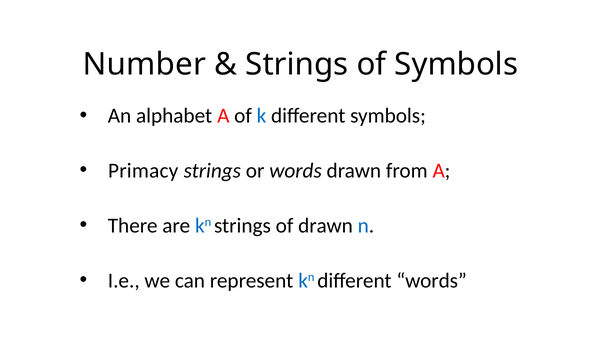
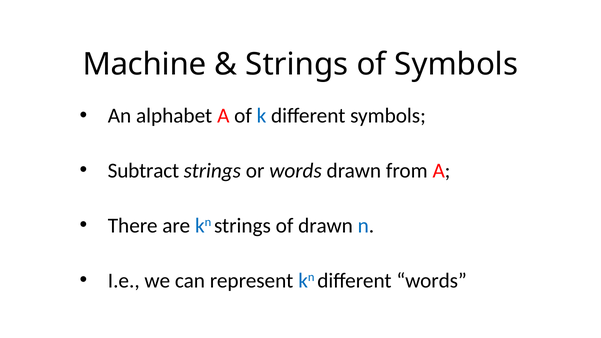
Number: Number -> Machine
Primacy: Primacy -> Subtract
